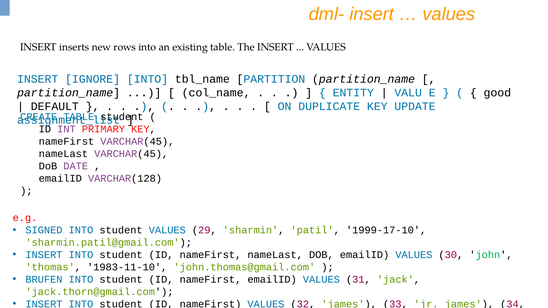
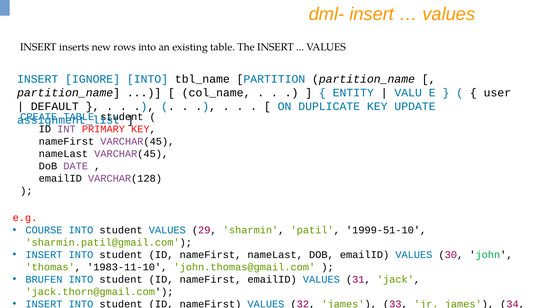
good: good -> user
SIGNED: SIGNED -> COURSE
1999-17-10: 1999-17-10 -> 1999-51-10
